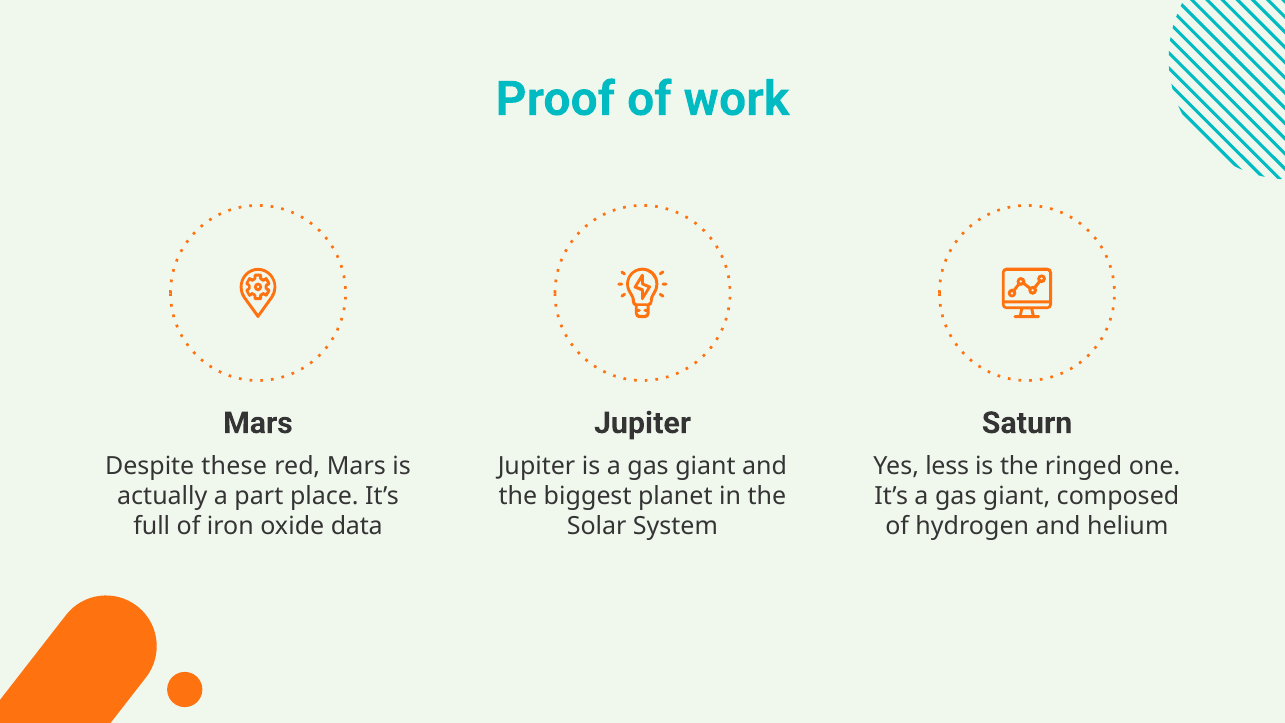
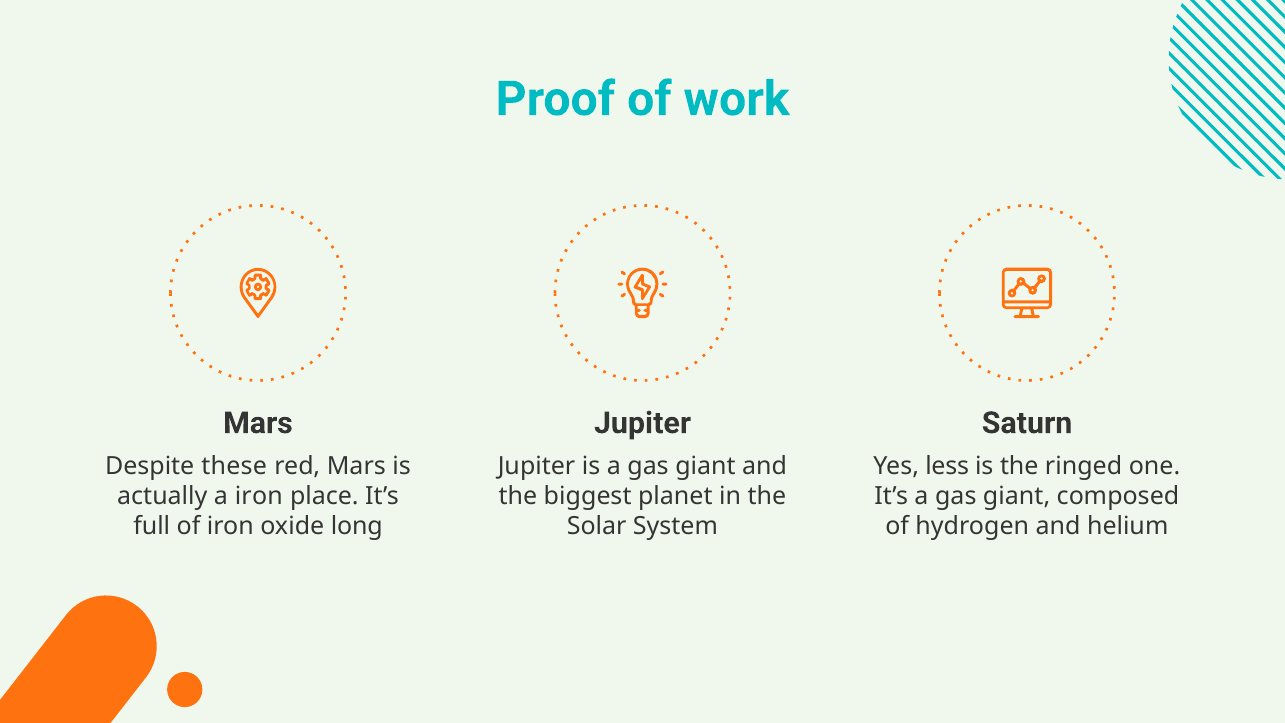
a part: part -> iron
data: data -> long
